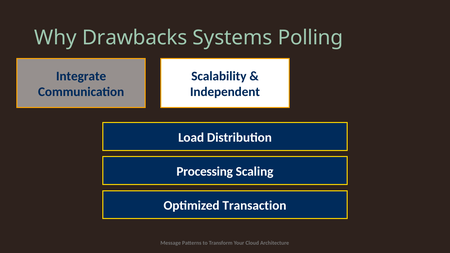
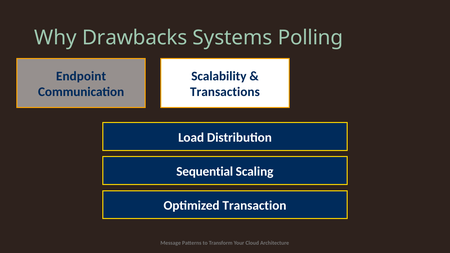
Integrate: Integrate -> Endpoint
Independent: Independent -> Transactions
Processing: Processing -> Sequential
